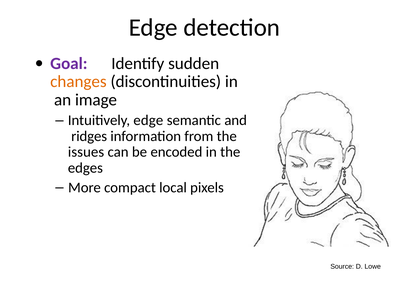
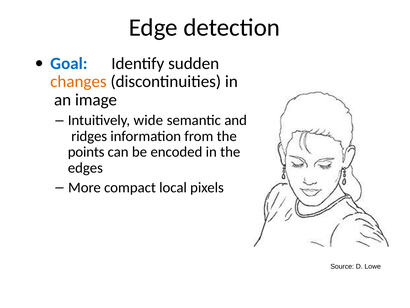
Goal colour: purple -> blue
Intuitively edge: edge -> wide
issues: issues -> points
